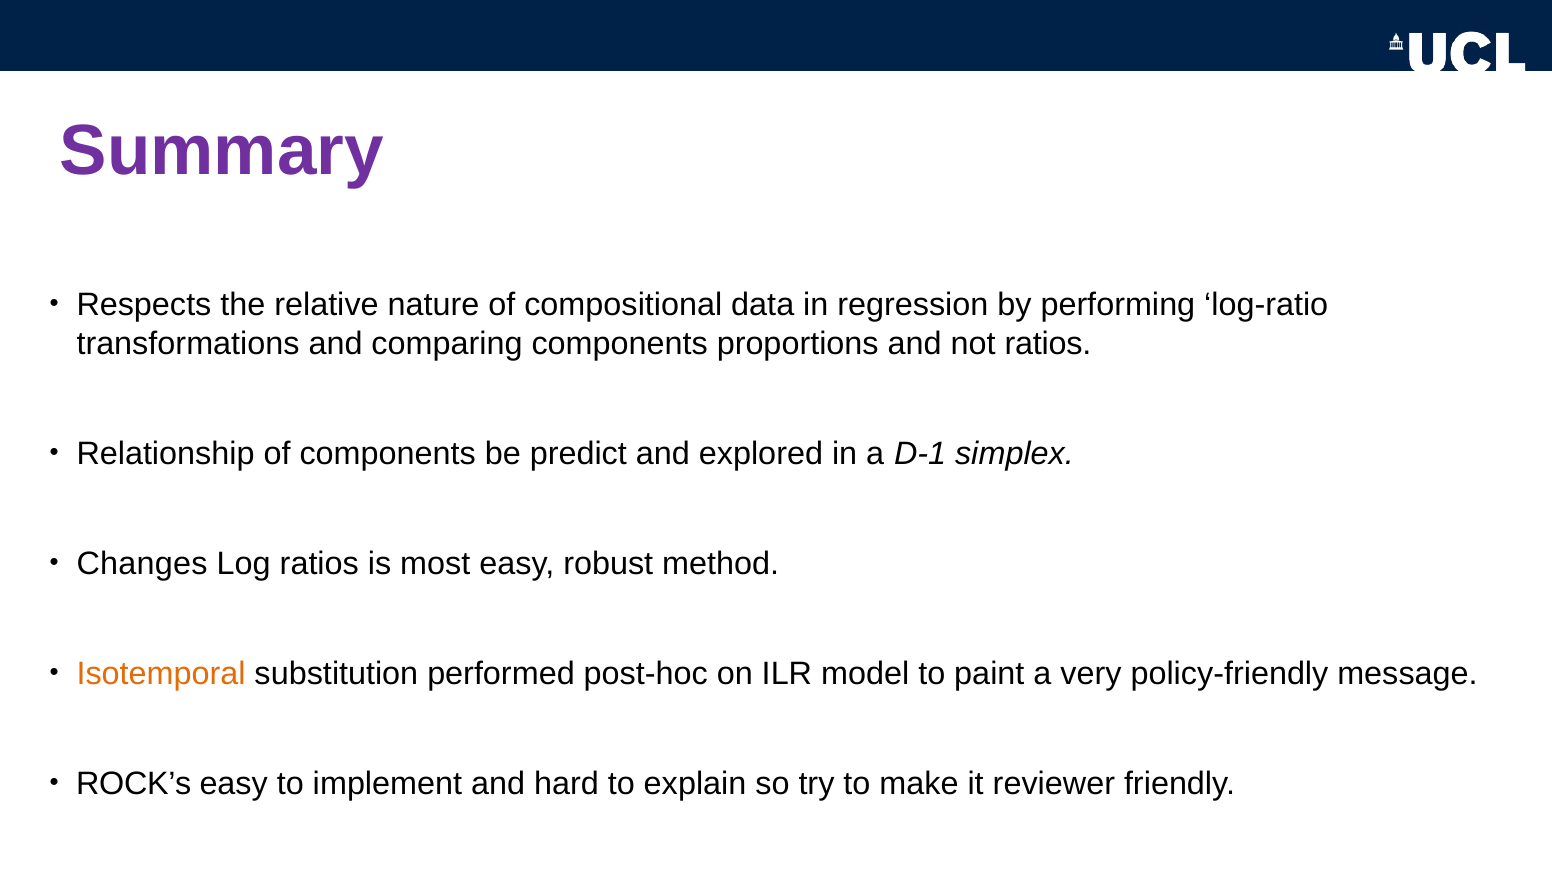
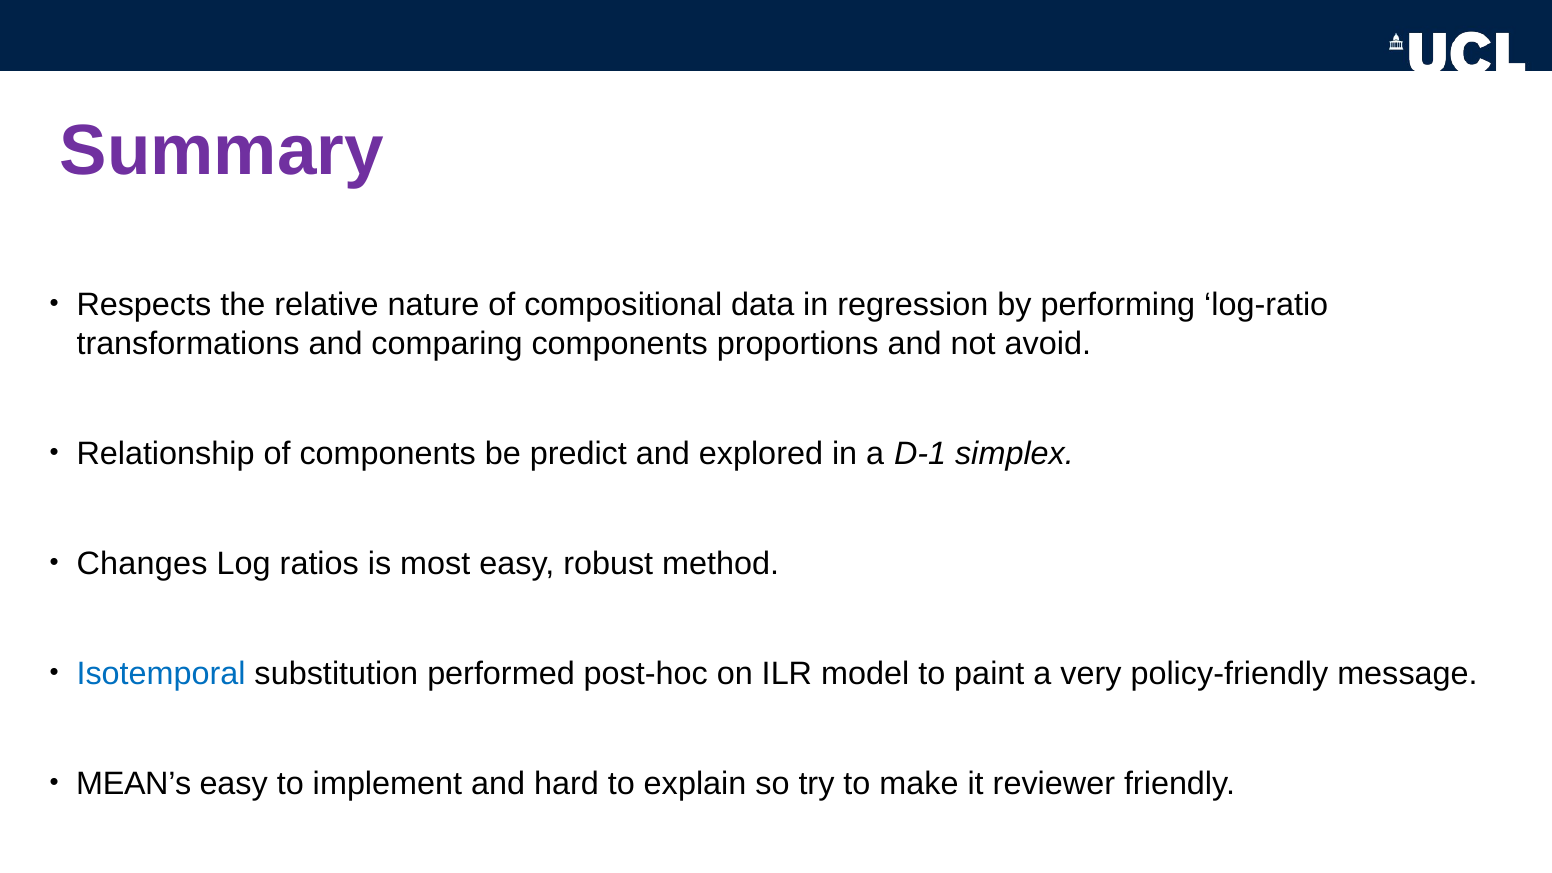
not ratios: ratios -> avoid
Isotemporal colour: orange -> blue
ROCK’s: ROCK’s -> MEAN’s
